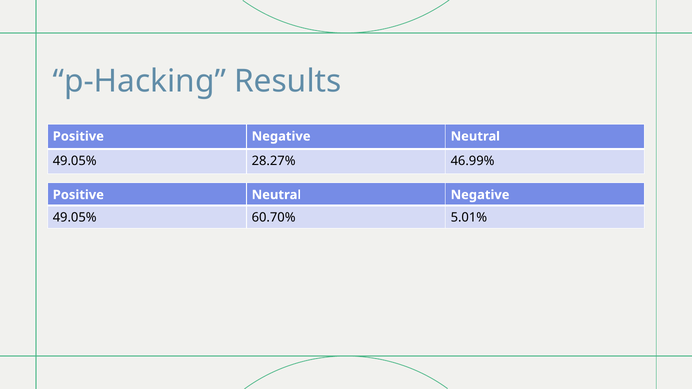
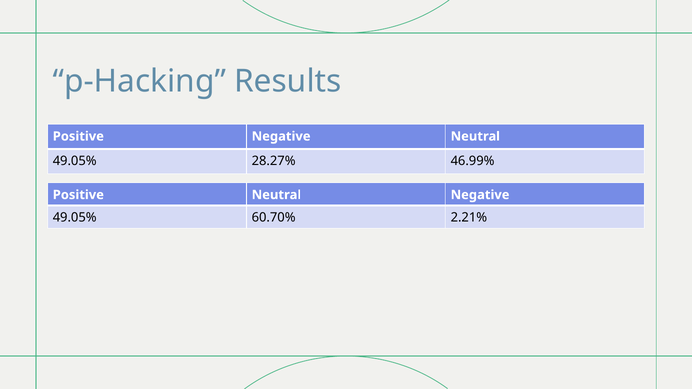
5.01%: 5.01% -> 2.21%
